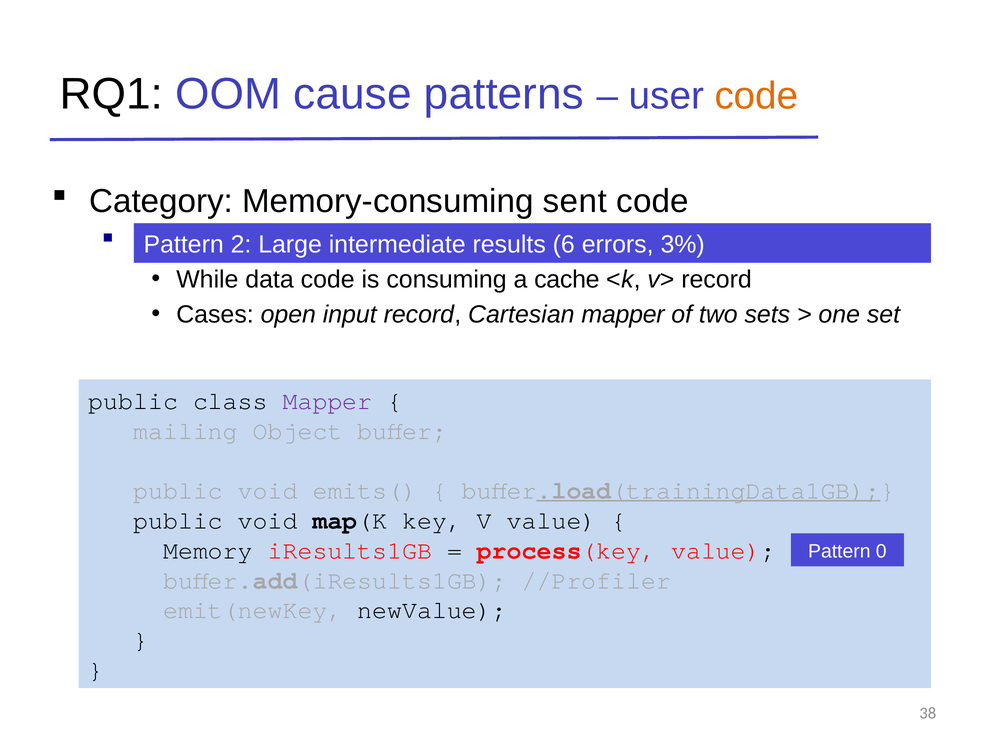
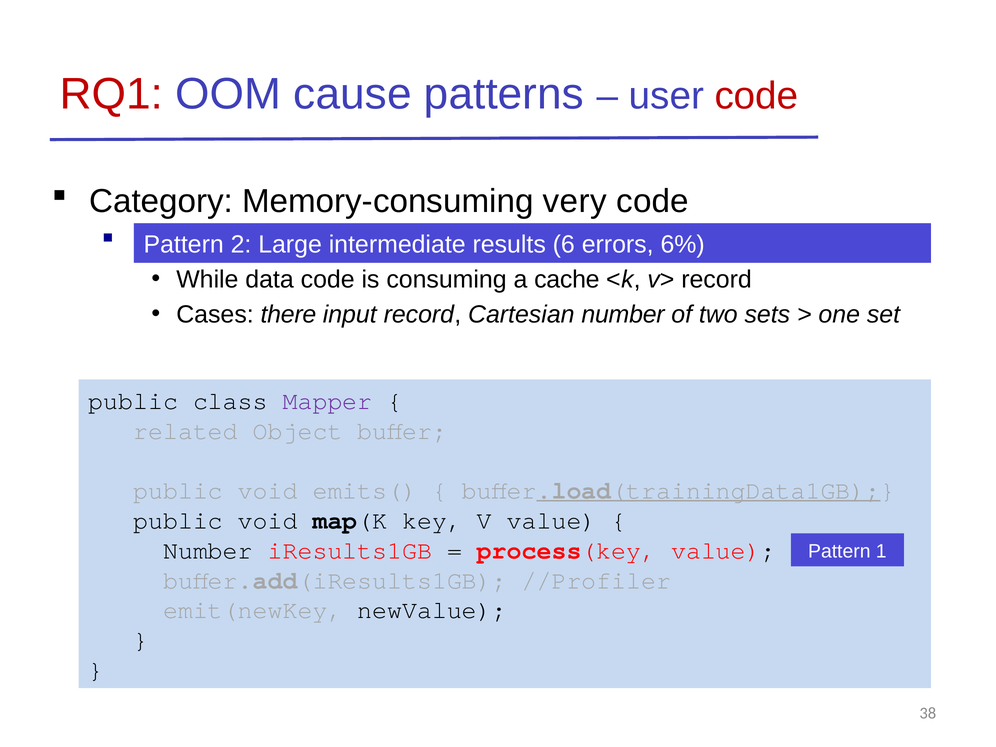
RQ1 colour: black -> red
code at (757, 96) colour: orange -> red
sent: sent -> very
3%: 3% -> 6%
open: open -> there
Cartesian mapper: mapper -> number
mailing: mailing -> related
Memory at (208, 550): Memory -> Number
0: 0 -> 1
